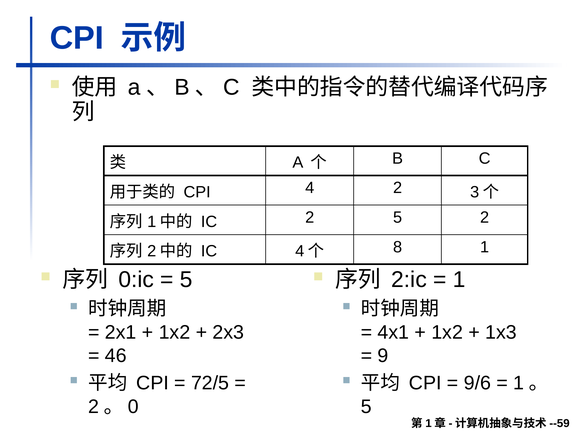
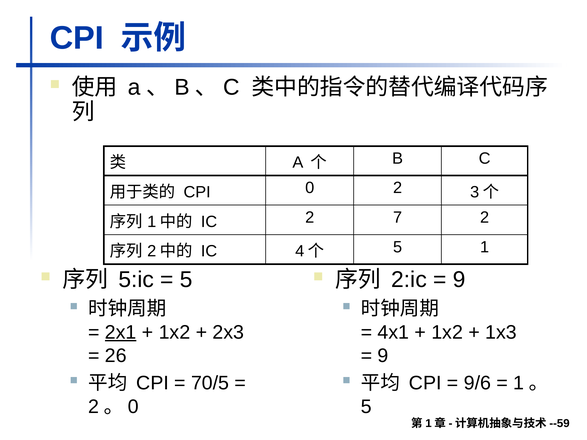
4: 4 -> 0
2 5: 5 -> 7
8 at (398, 247): 8 -> 5
0:ic: 0:ic -> 5:ic
1 at (459, 280): 1 -> 9
2x1 underline: none -> present
46: 46 -> 26
72/5: 72/5 -> 70/5
